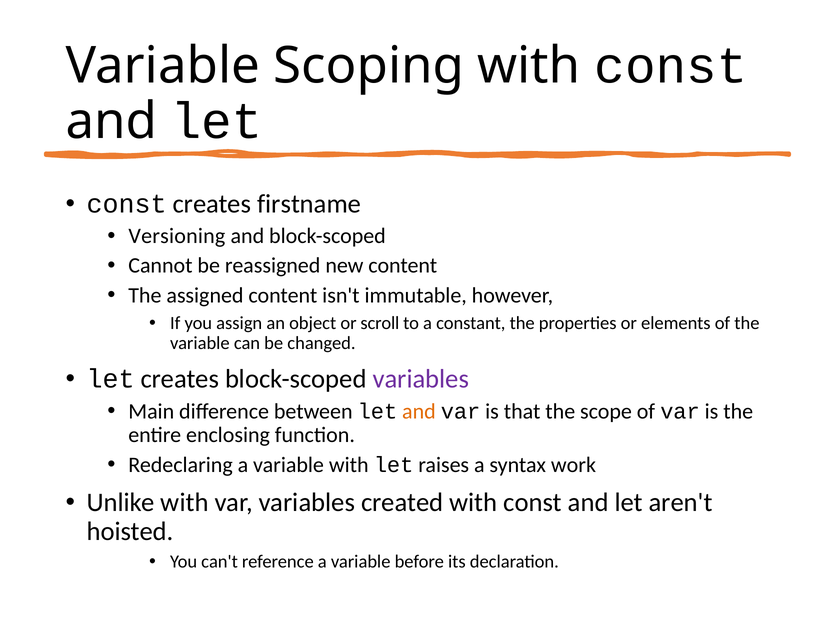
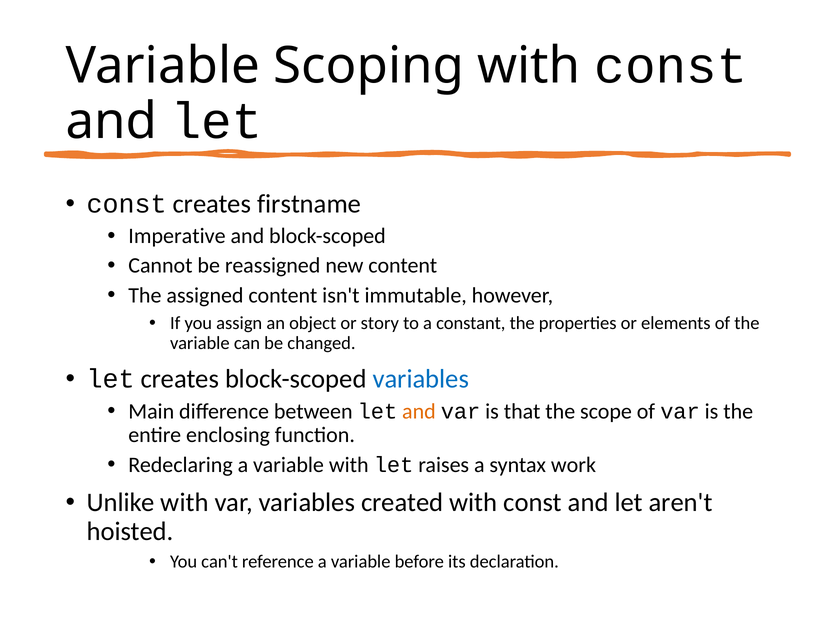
Versioning: Versioning -> Imperative
scroll: scroll -> story
variables at (421, 379) colour: purple -> blue
